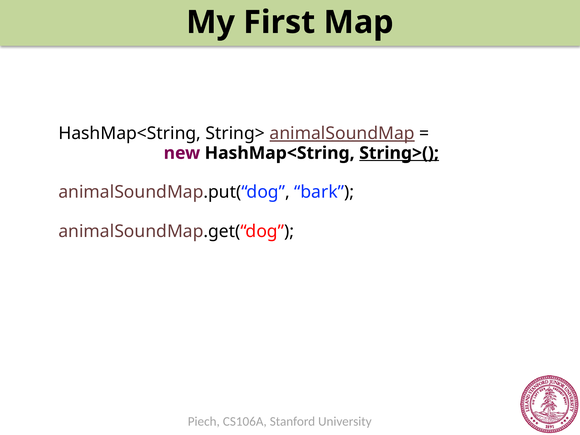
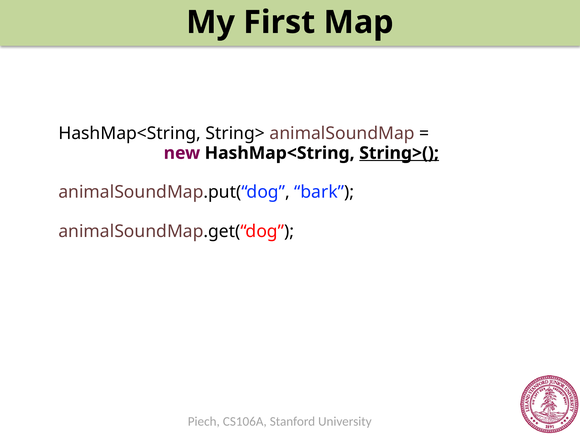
animalSoundMap underline: present -> none
